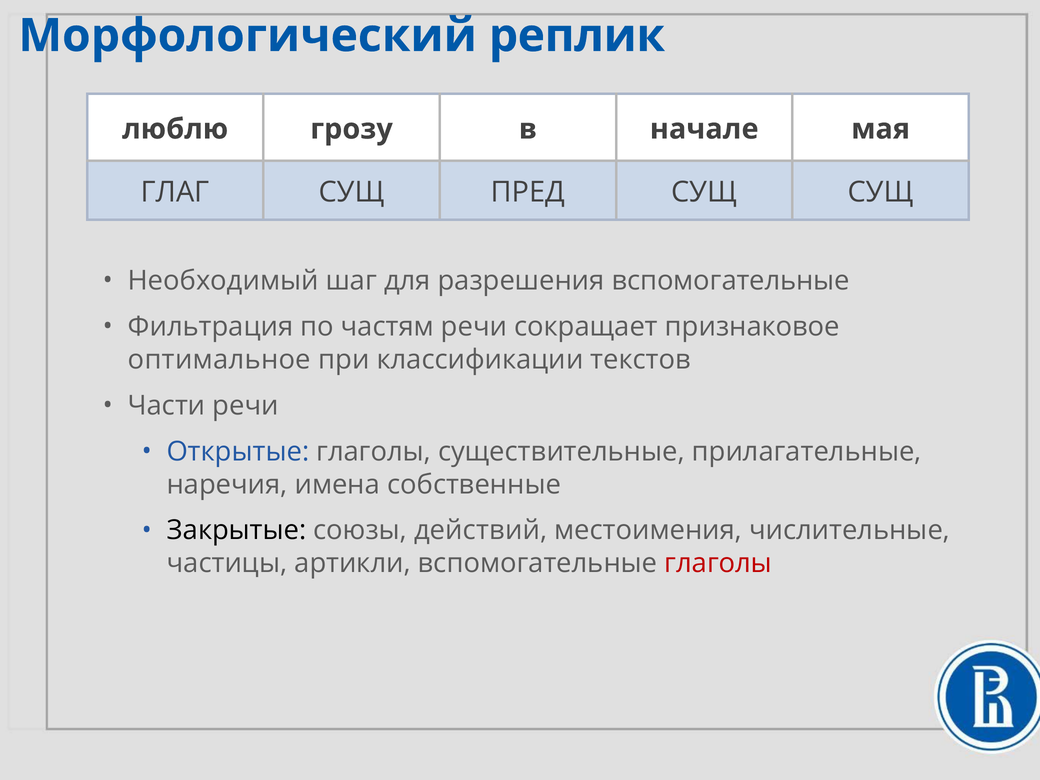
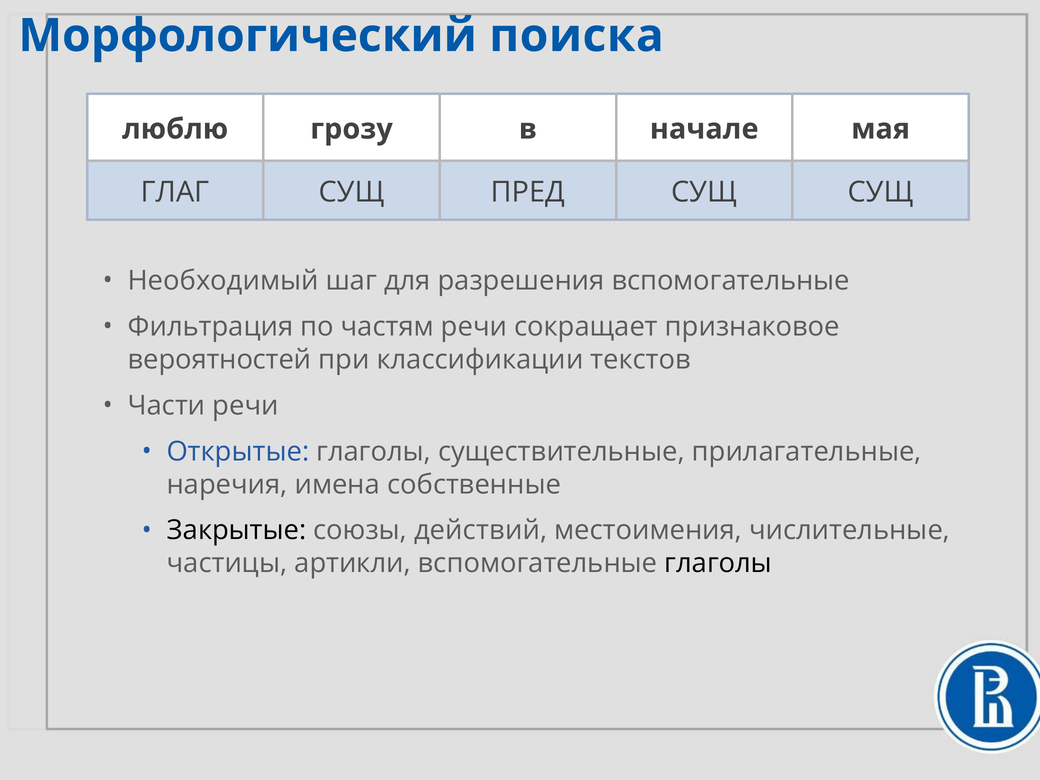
реплик: реплик -> поиска
оптимальное: оптимальное -> вероятностей
глаголы at (718, 563) colour: red -> black
